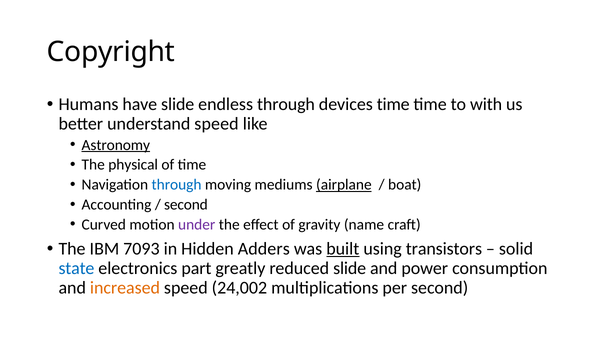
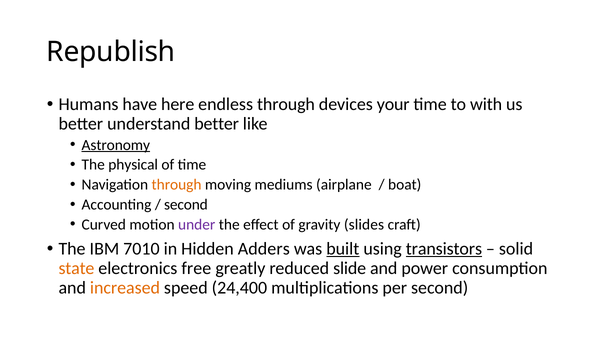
Copyright: Copyright -> Republish
have slide: slide -> here
devices time: time -> your
understand speed: speed -> better
through at (177, 184) colour: blue -> orange
airplane underline: present -> none
name: name -> slides
7093: 7093 -> 7010
transistors underline: none -> present
state colour: blue -> orange
part: part -> free
24,002: 24,002 -> 24,400
